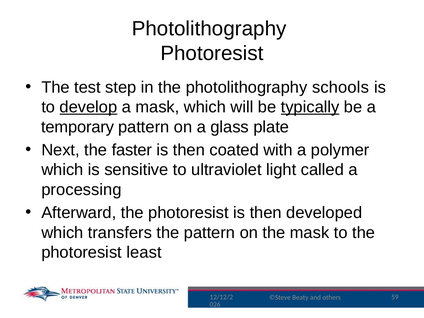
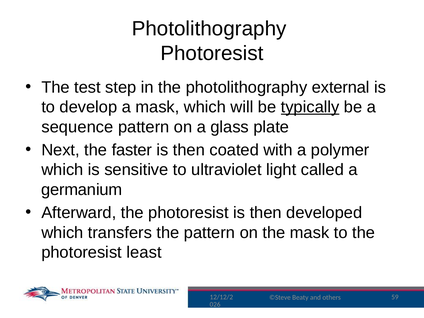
schools: schools -> external
develop underline: present -> none
temporary: temporary -> sequence
processing: processing -> germanium
